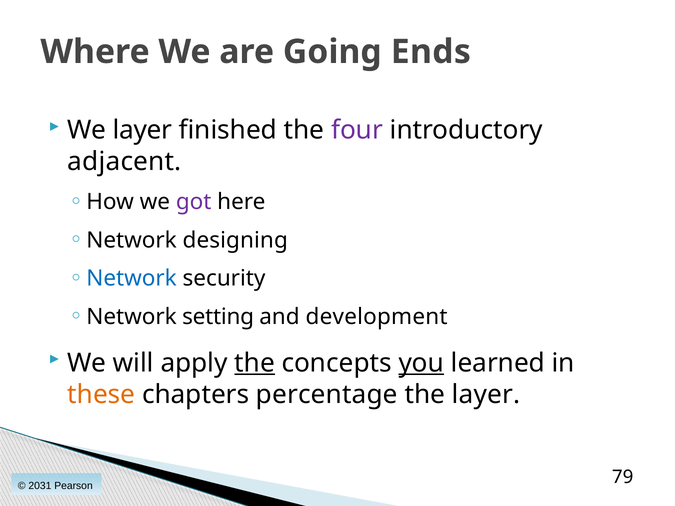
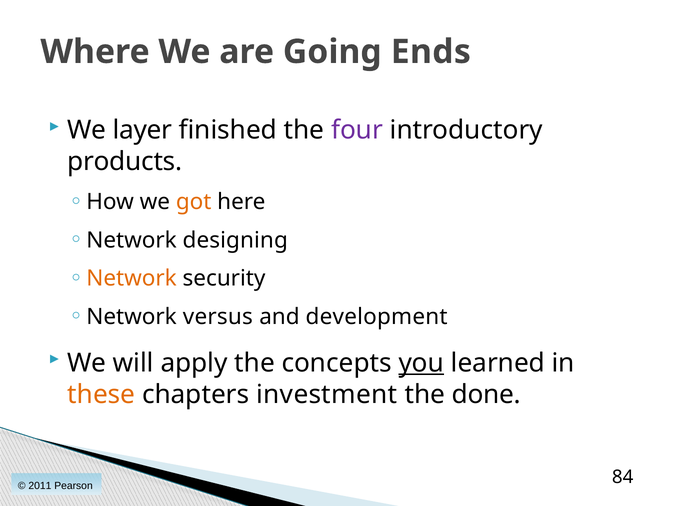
adjacent: adjacent -> products
got colour: purple -> orange
Network at (132, 279) colour: blue -> orange
setting: setting -> versus
the at (255, 363) underline: present -> none
percentage: percentage -> investment
the layer: layer -> done
2031: 2031 -> 2011
79: 79 -> 84
